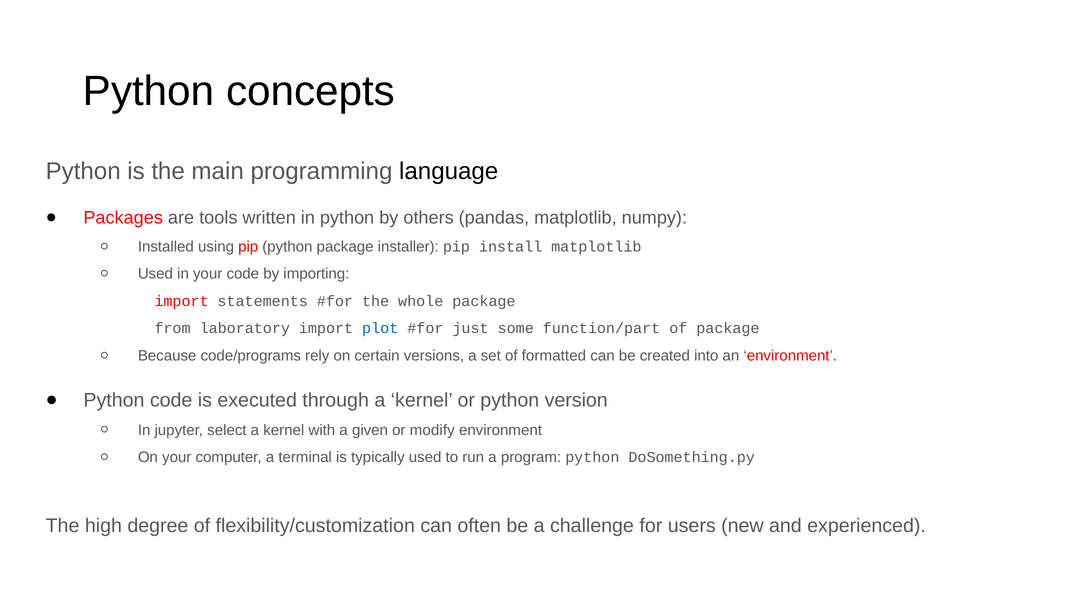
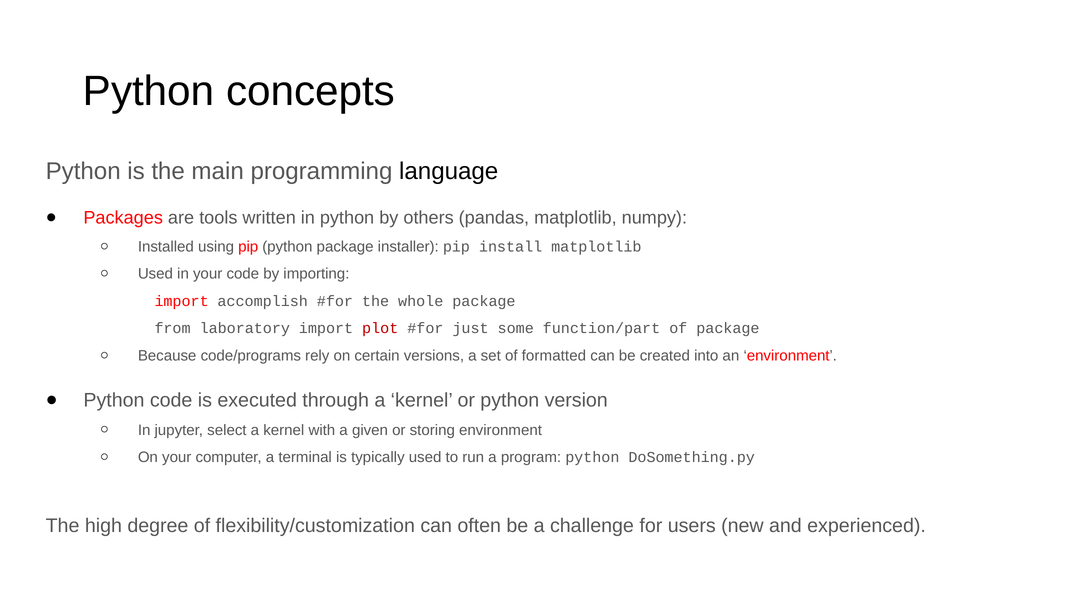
statements: statements -> accomplish
plot colour: blue -> red
modify: modify -> storing
